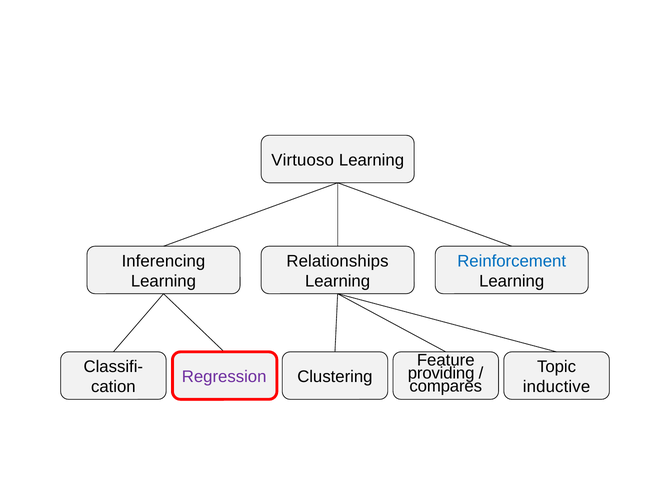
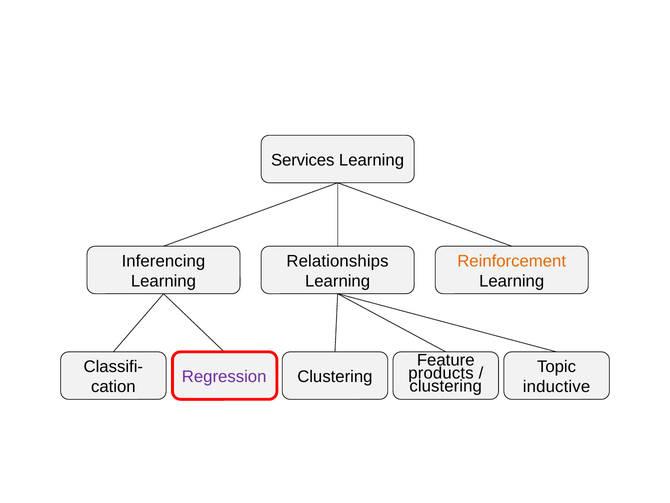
Virtuoso: Virtuoso -> Services
Reinforcement colour: blue -> orange
providing: providing -> products
compares at (446, 386): compares -> clustering
